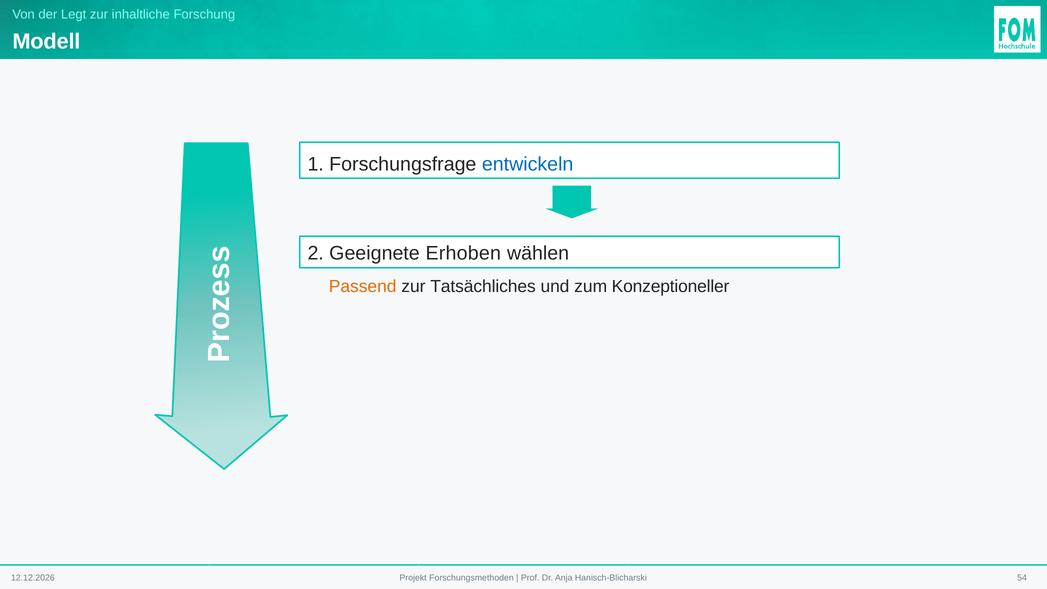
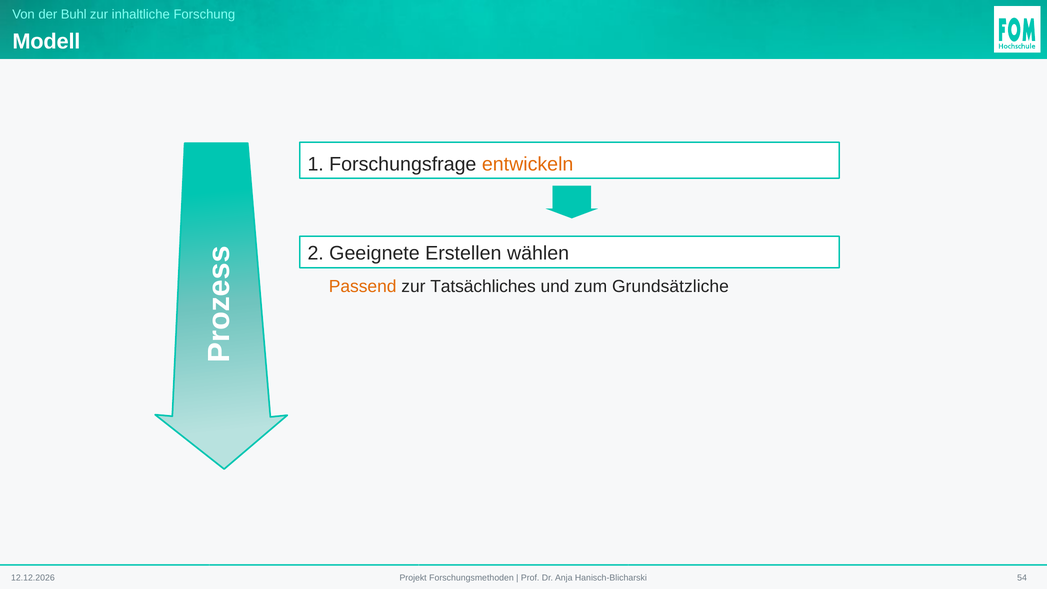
Legt: Legt -> Buhl
entwickeln colour: blue -> orange
Erhoben: Erhoben -> Erstellen
Konzeptioneller: Konzeptioneller -> Grundsätzliche
